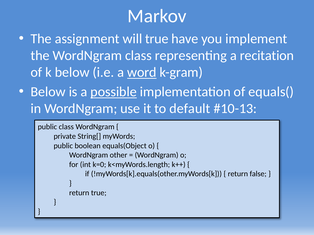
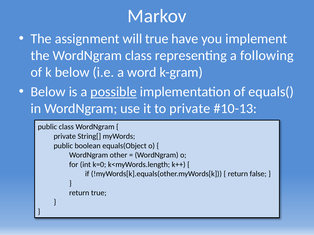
recitation: recitation -> following
word underline: present -> none
to default: default -> private
